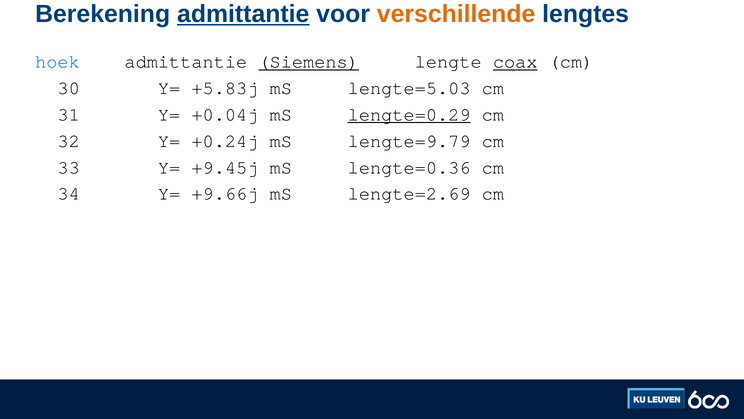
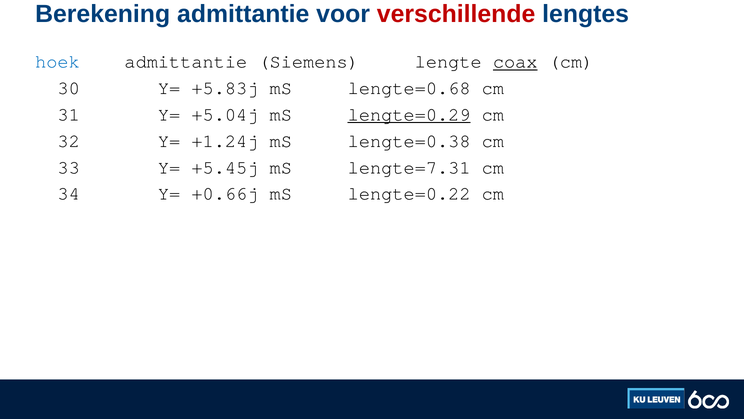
admittantie at (243, 14) underline: present -> none
verschillende colour: orange -> red
Siemens underline: present -> none
lengte=5.03: lengte=5.03 -> lengte=0.68
+0.04j: +0.04j -> +5.04j
+0.24j: +0.24j -> +1.24j
lengte=9.79: lengte=9.79 -> lengte=0.38
+9.45j: +9.45j -> +5.45j
lengte=0.36: lengte=0.36 -> lengte=7.31
+9.66j: +9.66j -> +0.66j
lengte=2.69: lengte=2.69 -> lengte=0.22
